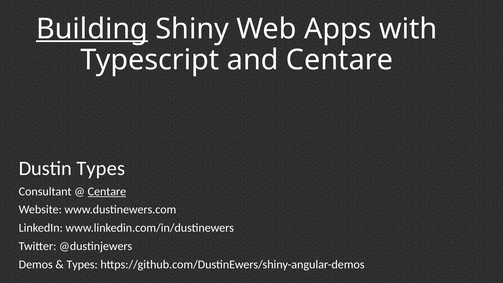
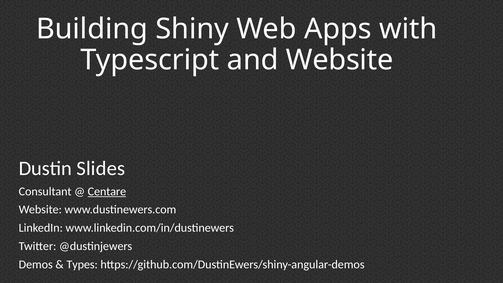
Building underline: present -> none
and Centare: Centare -> Website
Dustin Types: Types -> Slides
